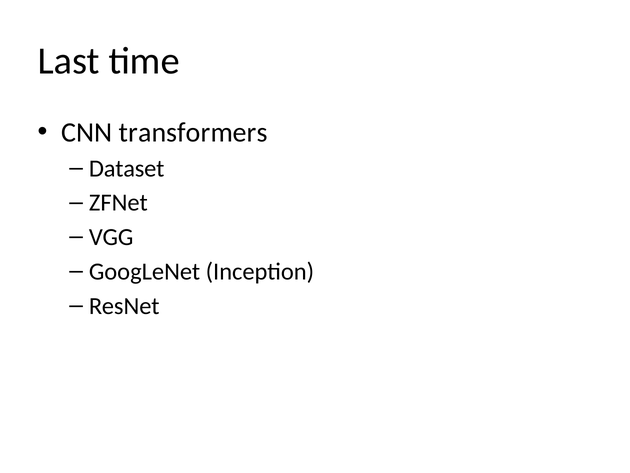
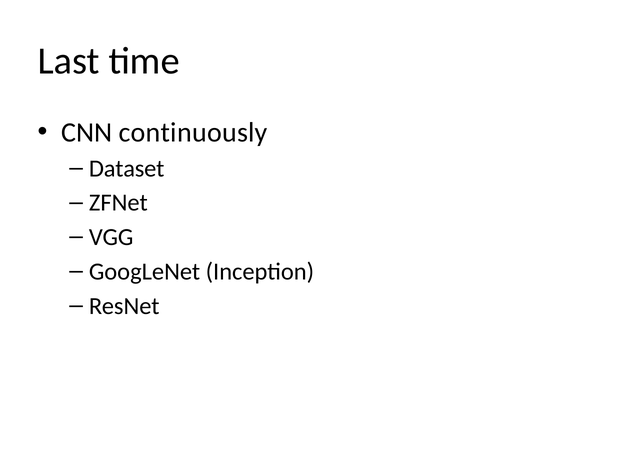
transformers: transformers -> continuously
